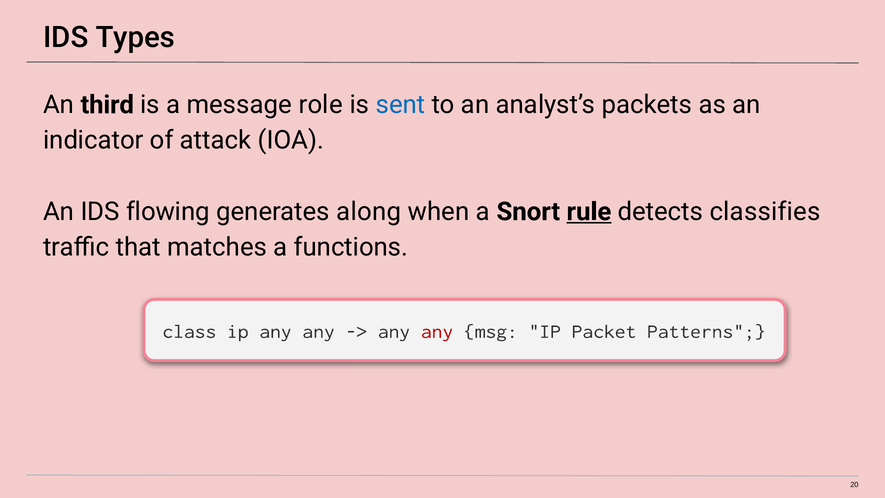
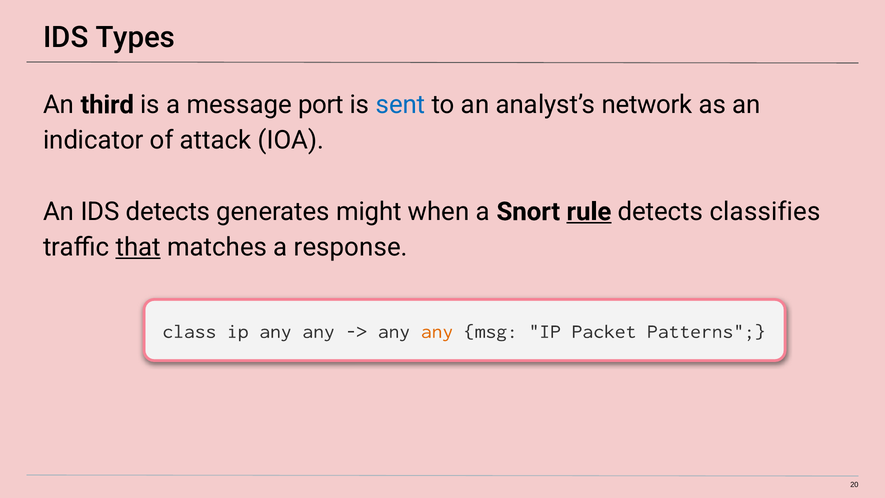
role: role -> port
packets: packets -> network
IDS flowing: flowing -> detects
along: along -> might
that underline: none -> present
functions: functions -> response
any at (437, 331) colour: red -> orange
